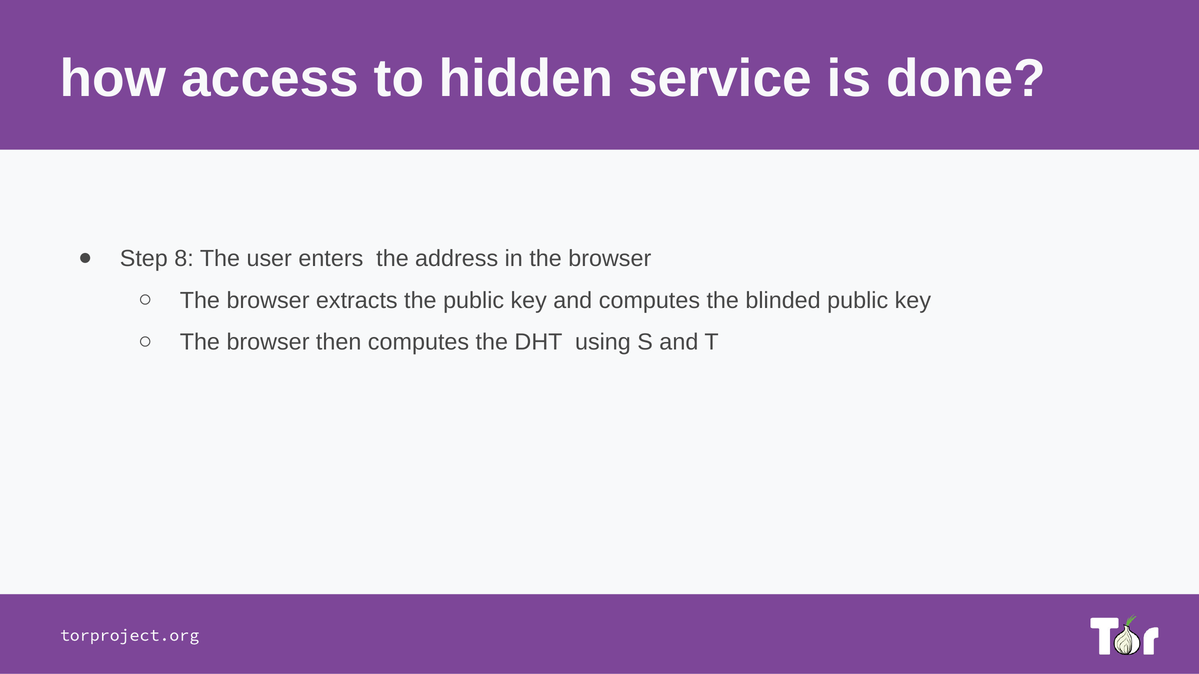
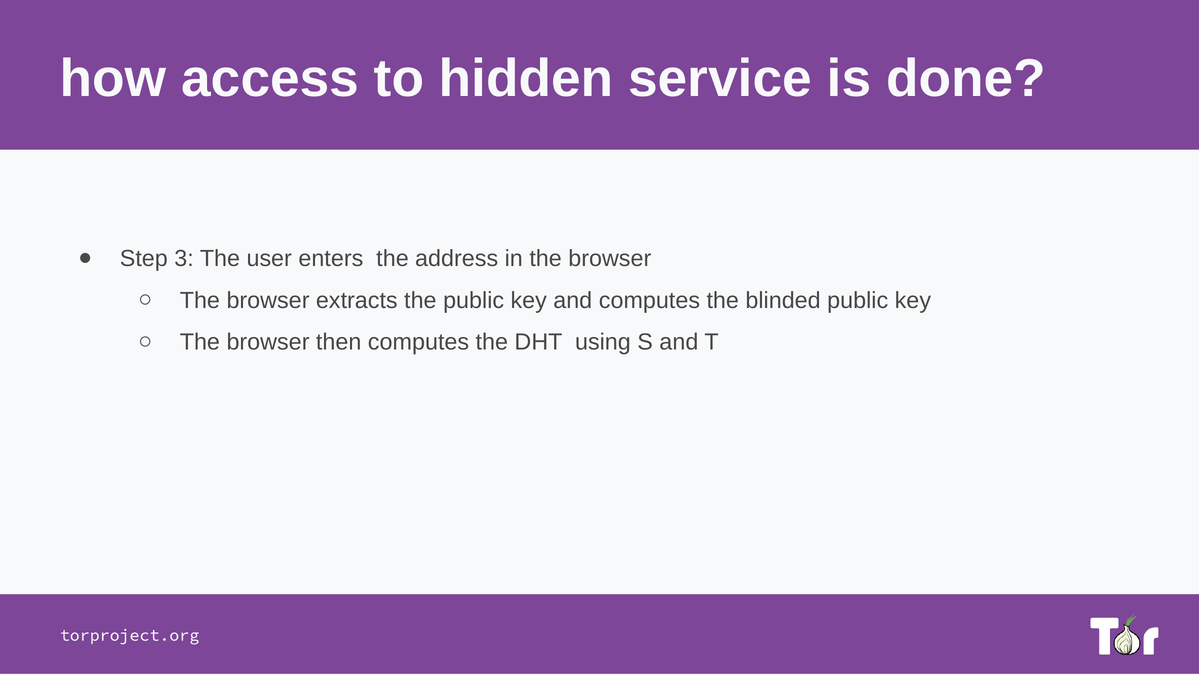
8: 8 -> 3
